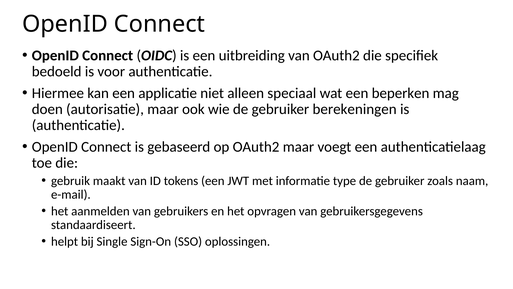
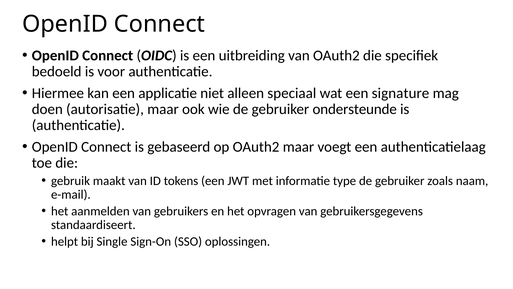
beperken: beperken -> signature
berekeningen: berekeningen -> ondersteunde
